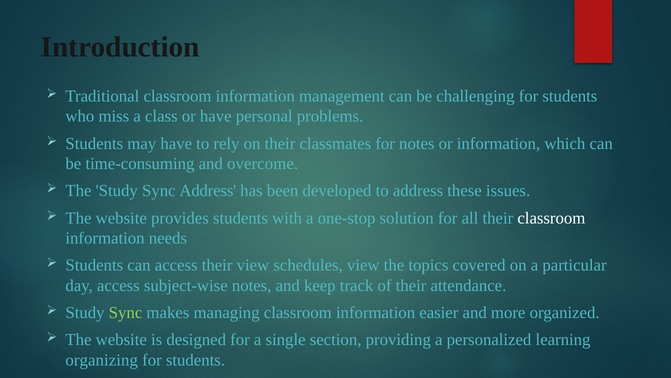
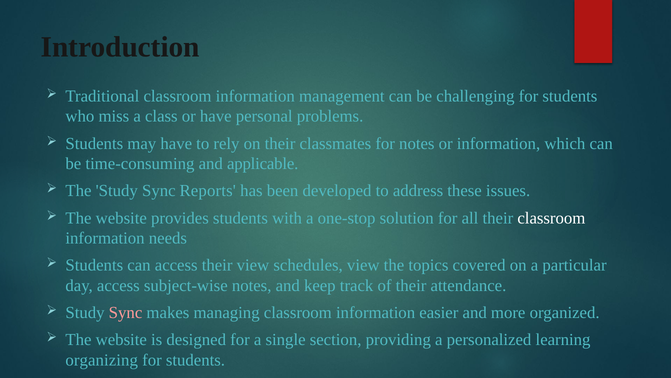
overcome: overcome -> applicable
Sync Address: Address -> Reports
Sync at (126, 312) colour: light green -> pink
